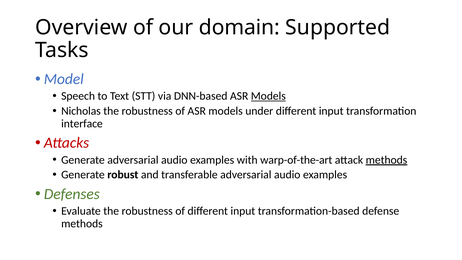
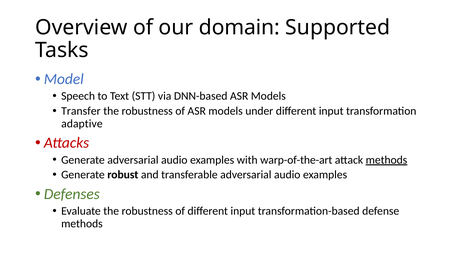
Models at (268, 96) underline: present -> none
Nicholas: Nicholas -> Transfer
interface: interface -> adaptive
